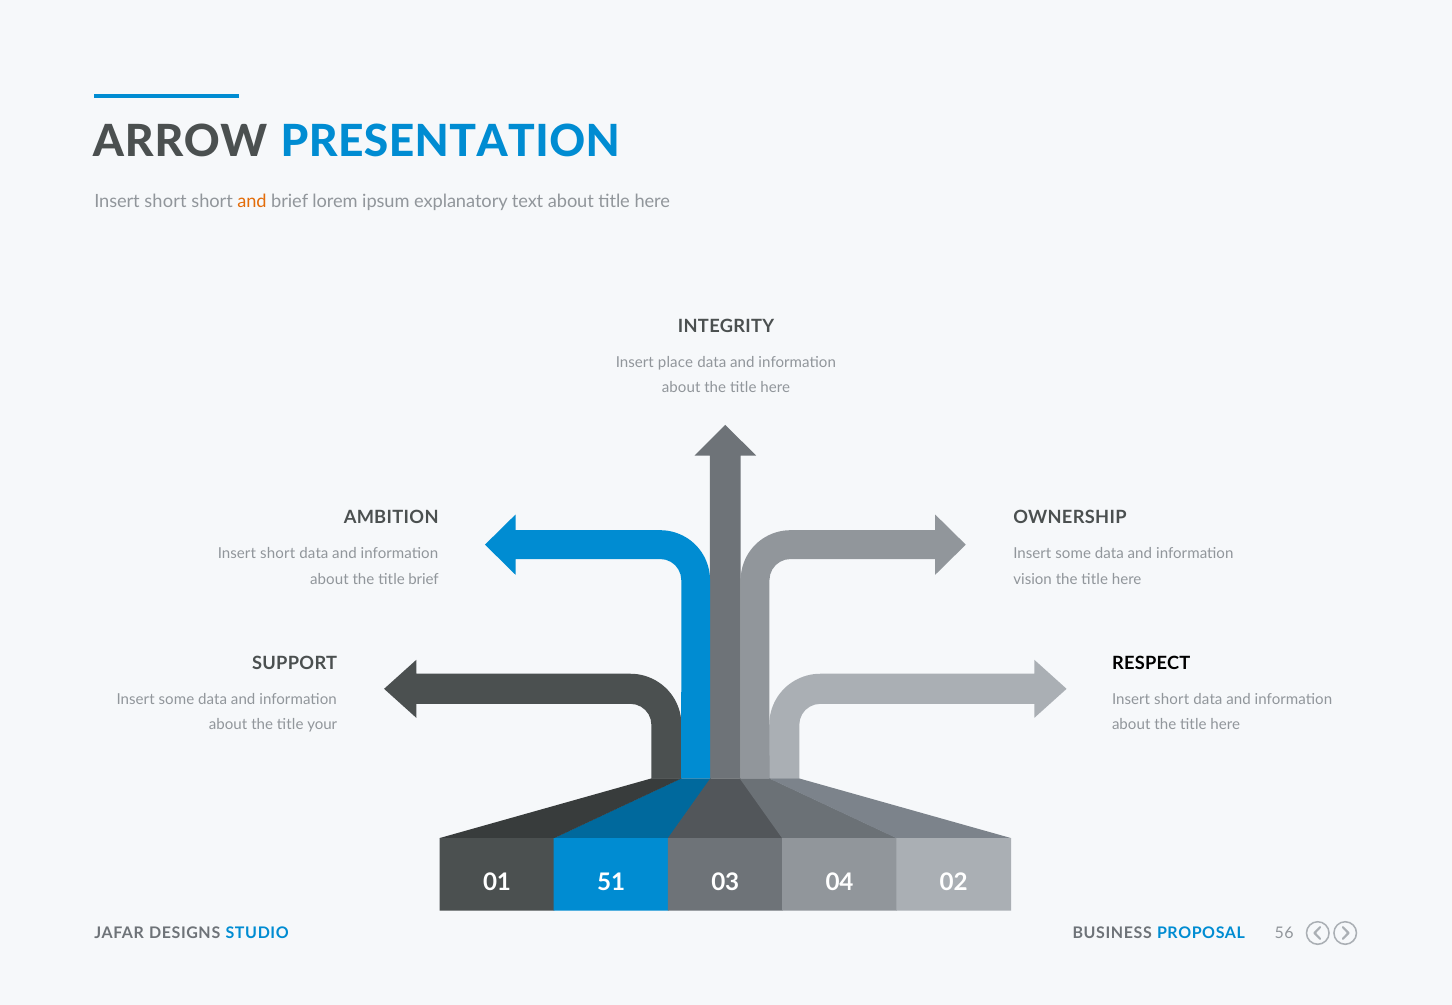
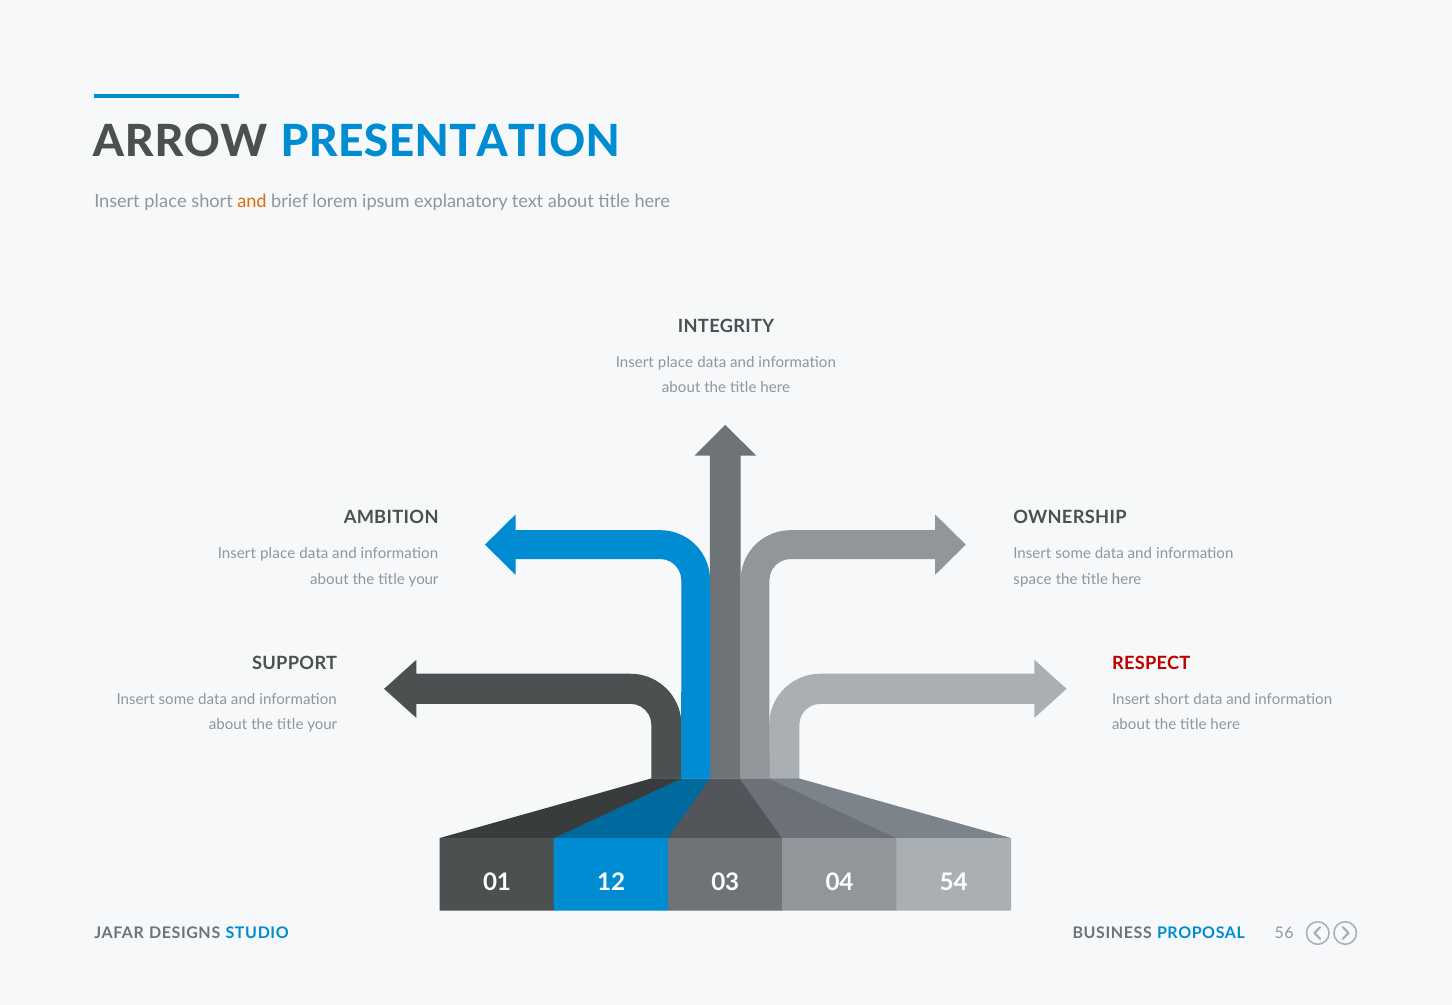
short at (166, 202): short -> place
short at (278, 554): short -> place
brief at (424, 579): brief -> your
vision: vision -> space
RESPECT colour: black -> red
51: 51 -> 12
02: 02 -> 54
